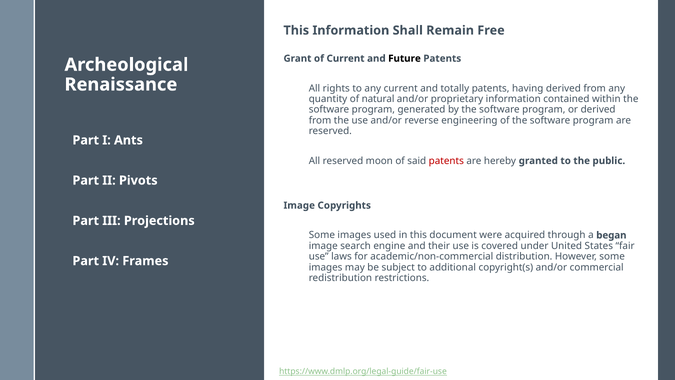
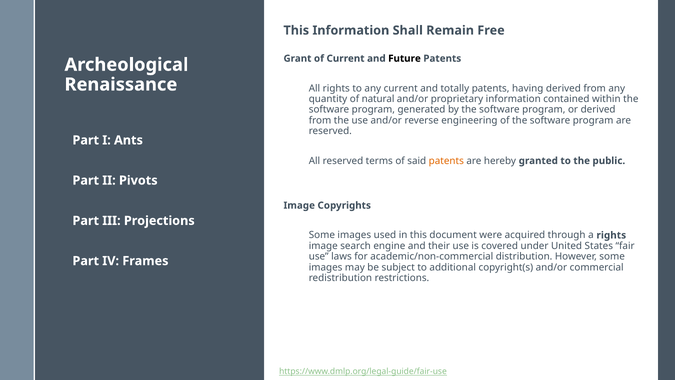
moon: moon -> terms
patents at (446, 161) colour: red -> orange
a began: began -> rights
